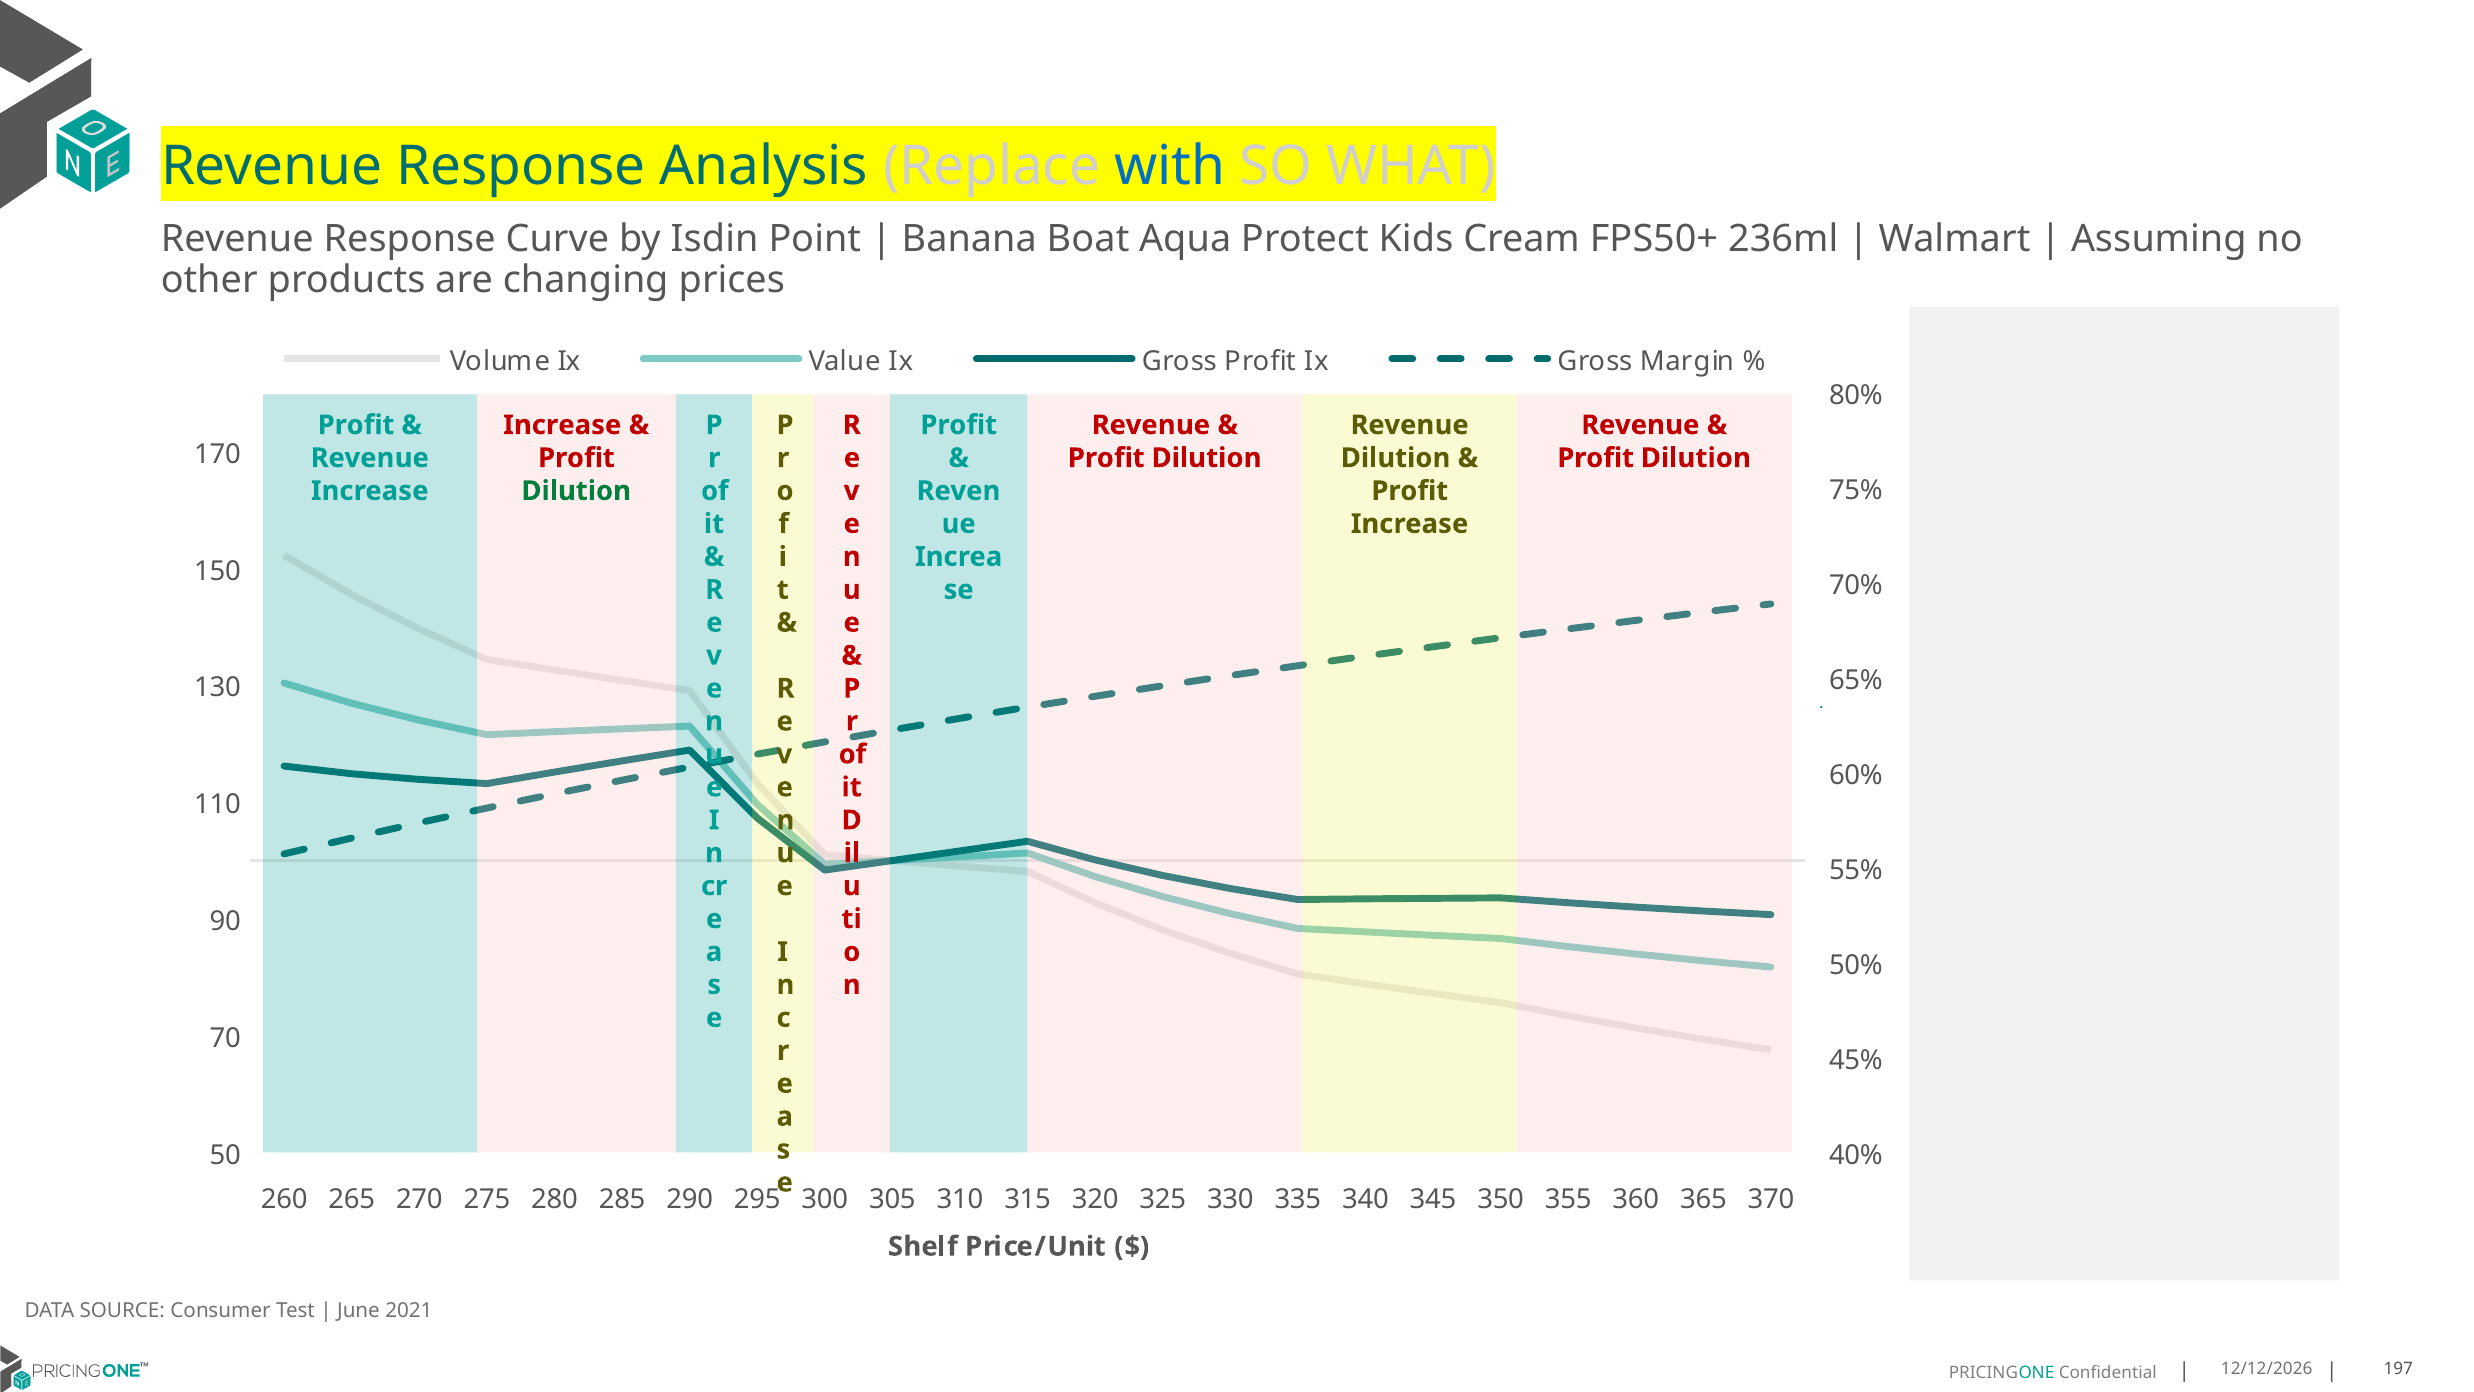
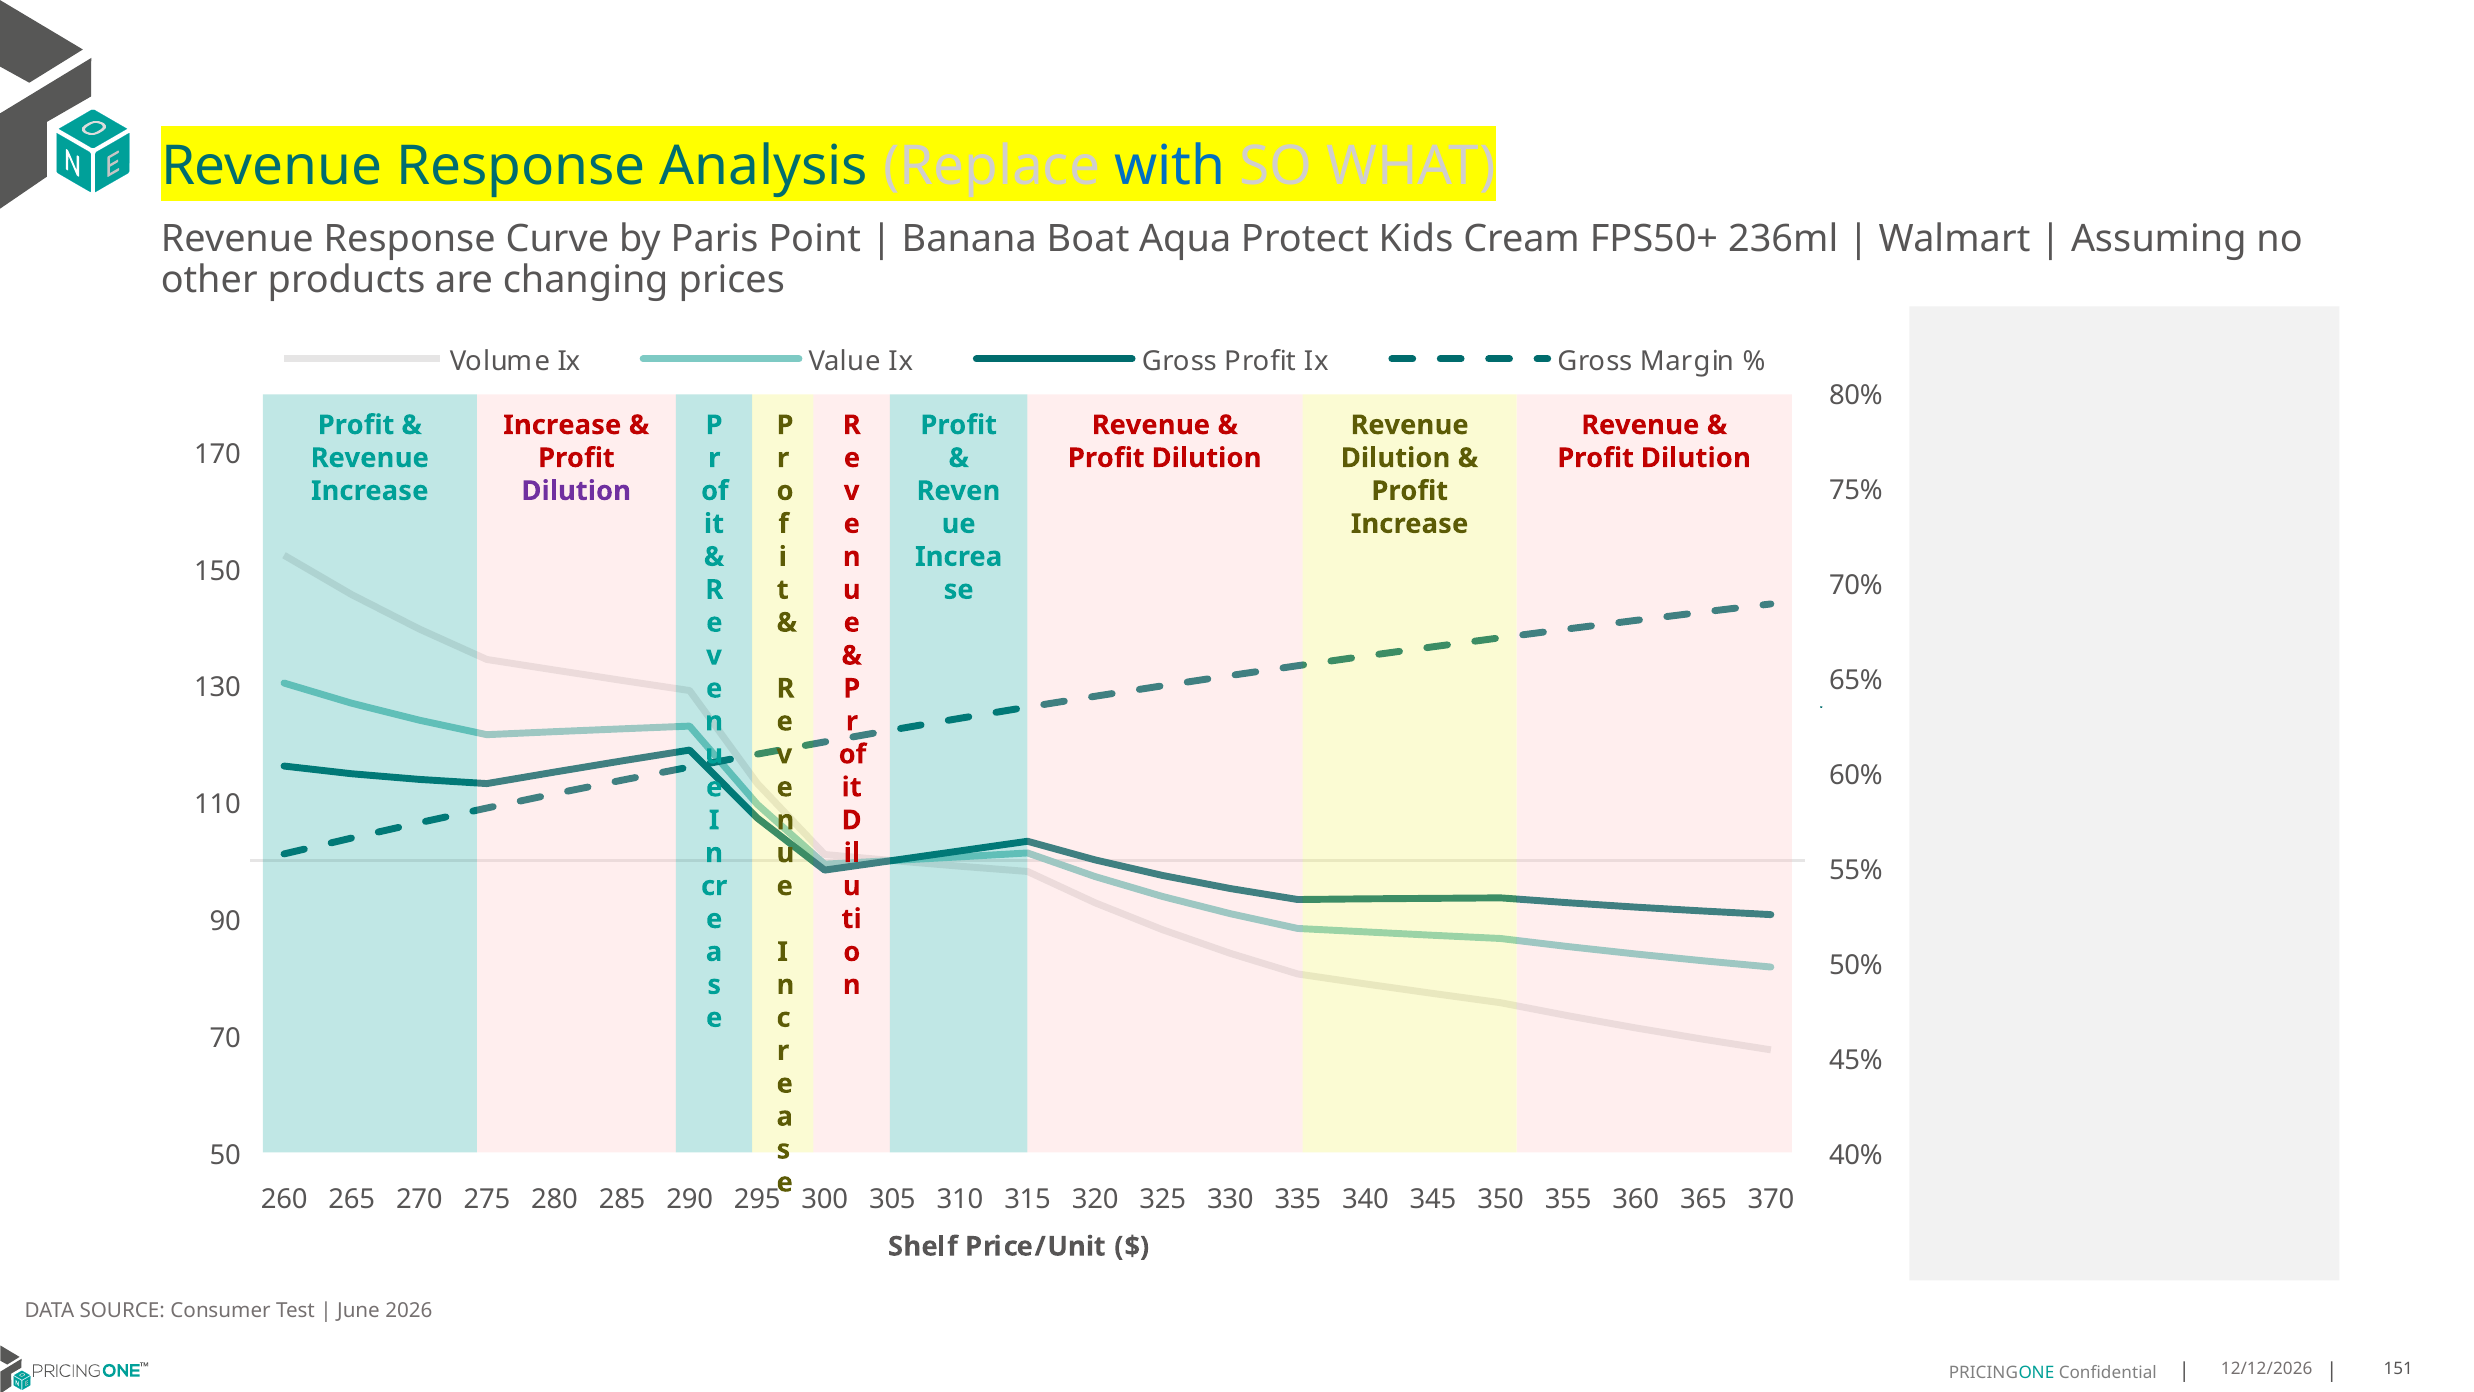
Isdin: Isdin -> Paris
Dilution at (576, 491) colour: green -> purple
2021: 2021 -> 2026
197: 197 -> 151
